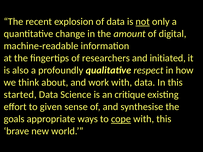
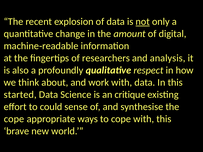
initiated: initiated -> analysis
given: given -> could
goals at (14, 119): goals -> cope
cope at (121, 119) underline: present -> none
